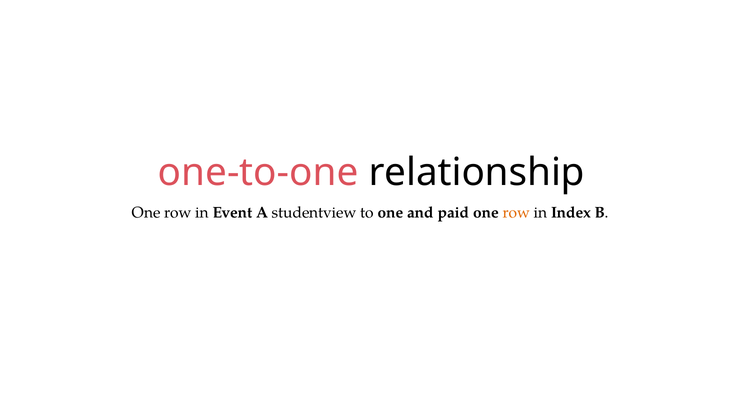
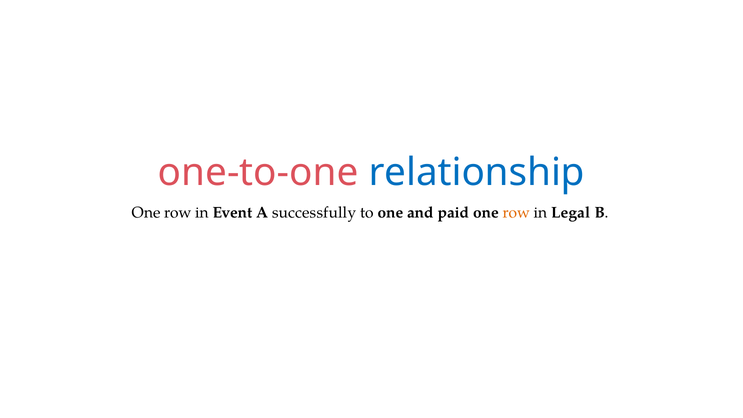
relationship colour: black -> blue
studentview: studentview -> successfully
Index: Index -> Legal
